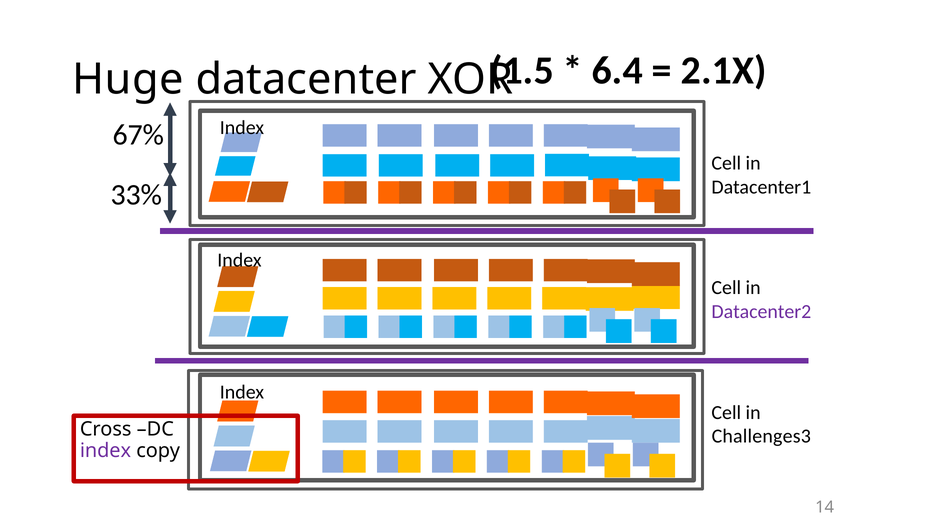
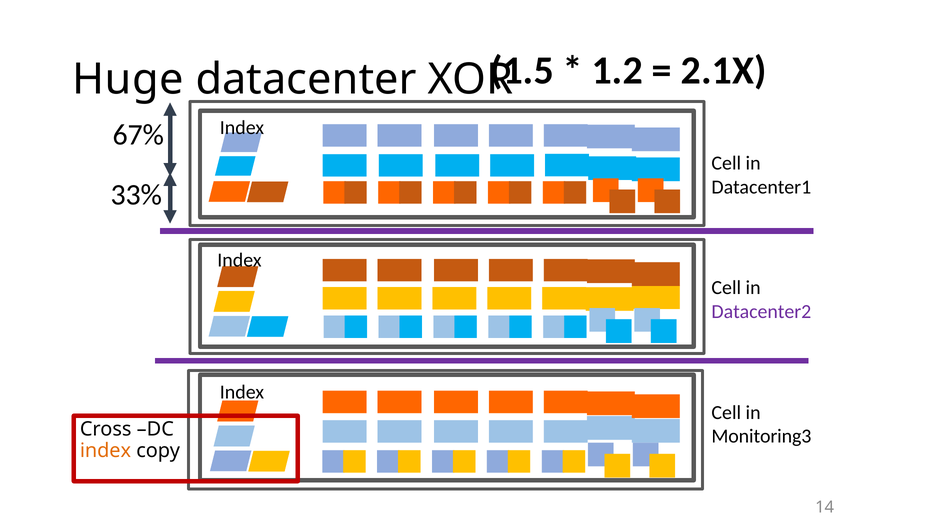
6.4: 6.4 -> 1.2
Challenges3: Challenges3 -> Monitoring3
index at (105, 451) colour: purple -> orange
